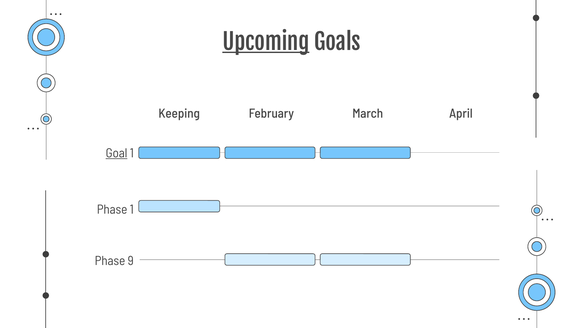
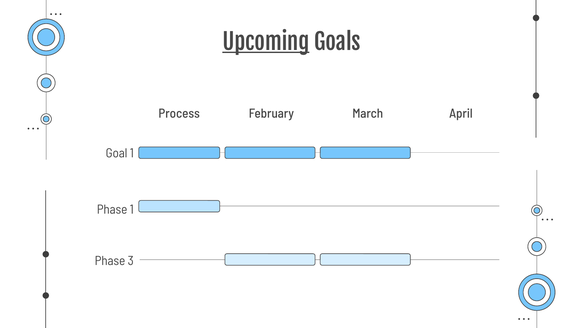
Keeping: Keeping -> Process
Goal underline: present -> none
9: 9 -> 3
